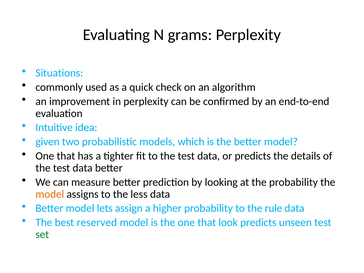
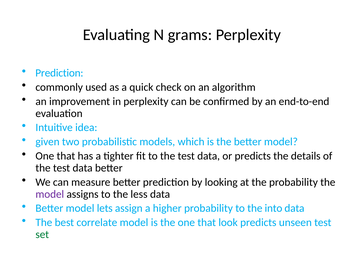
Situations at (59, 73): Situations -> Prediction
model at (50, 194) colour: orange -> purple
rule: rule -> into
reserved: reserved -> correlate
